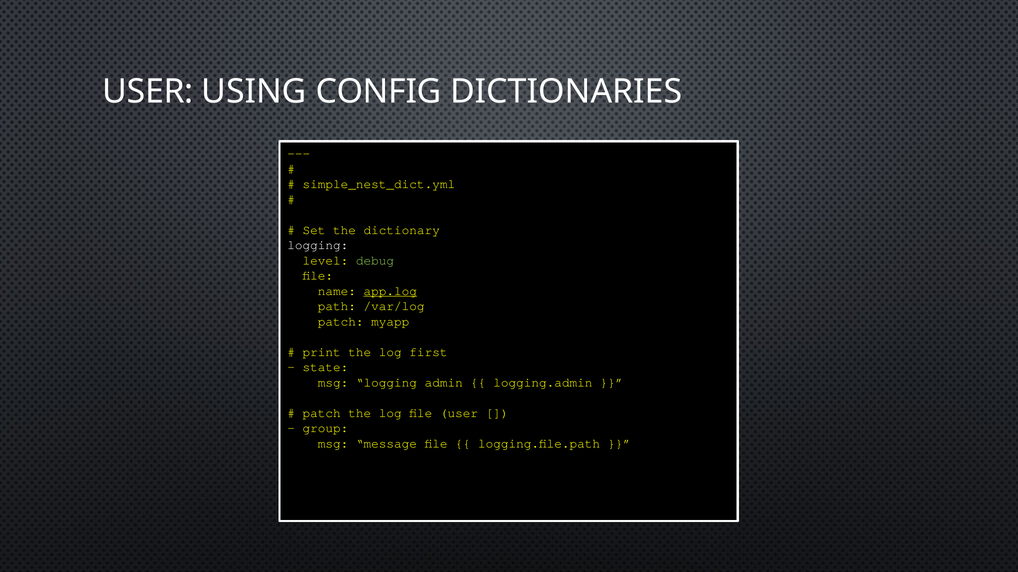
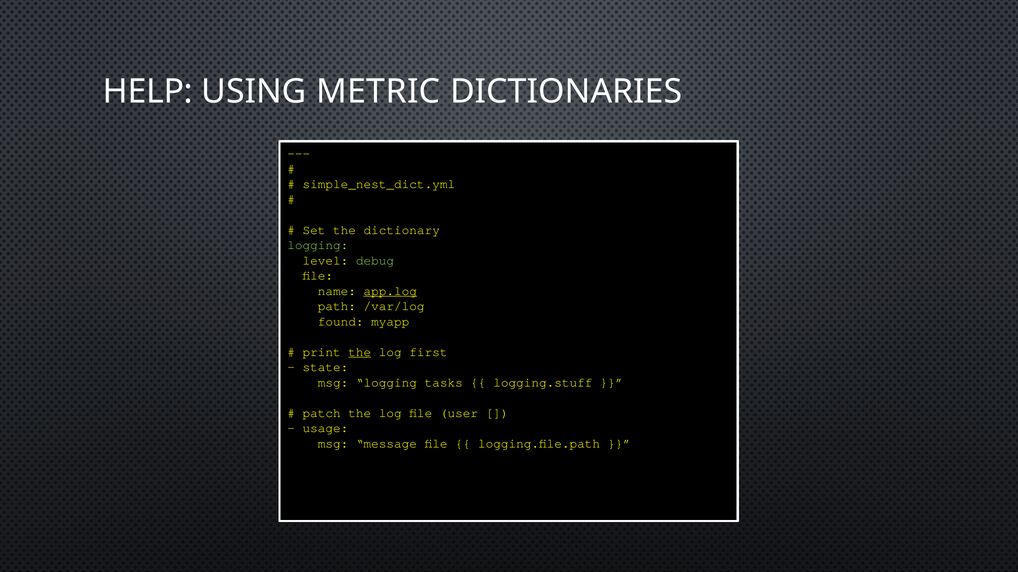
USER at (148, 91): USER -> HELP
CONFIG: CONFIG -> METRIC
logging at (318, 245) colour: white -> light green
patch at (341, 322): patch -> found
the at (360, 352) underline: none -> present
admin: admin -> tasks
logging.admin: logging.admin -> logging.stuff
group: group -> usage
